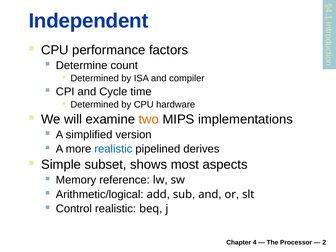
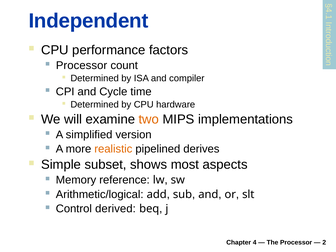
Determine at (82, 65): Determine -> Processor
realistic at (113, 149) colour: blue -> orange
Control realistic: realistic -> derived
